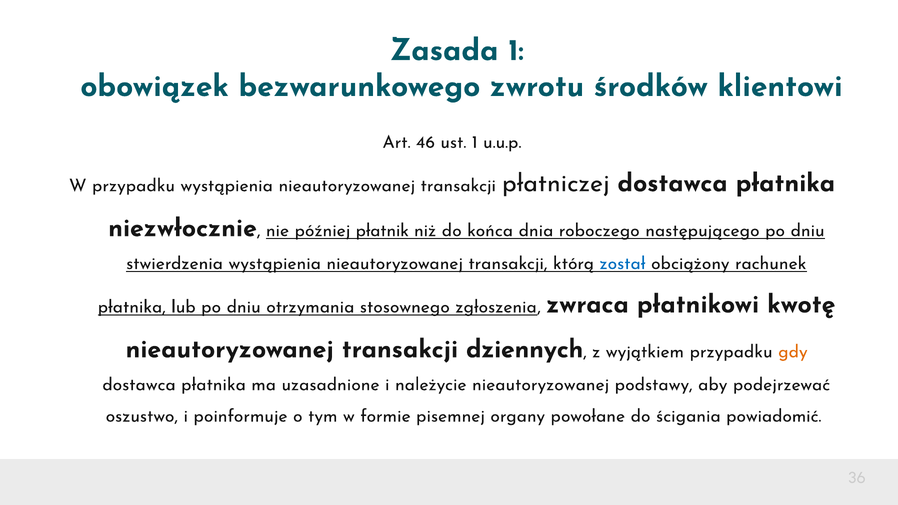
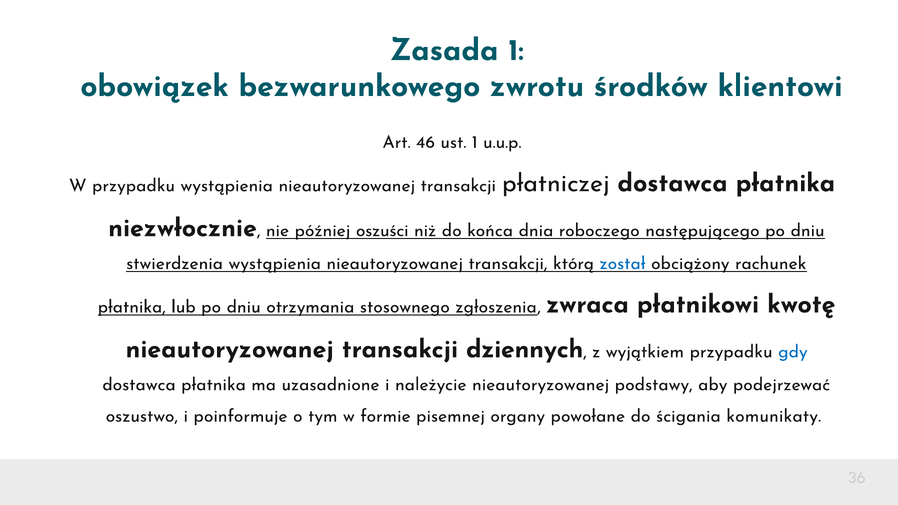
płatnik: płatnik -> oszuści
gdy colour: orange -> blue
powiadomić: powiadomić -> komunikaty
